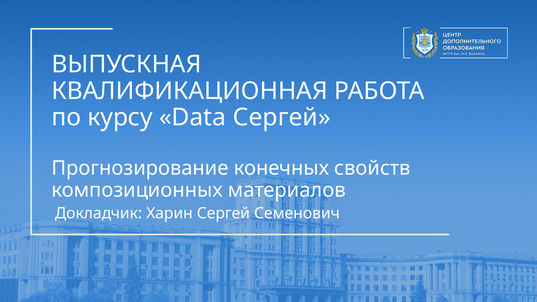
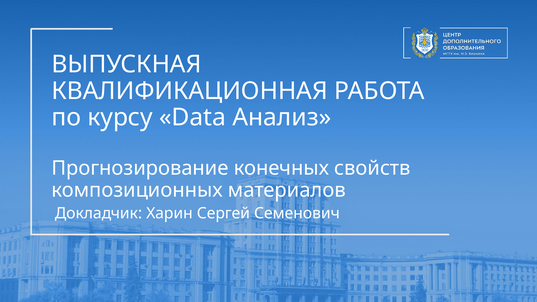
Data Сергей: Сергей -> Анализ
